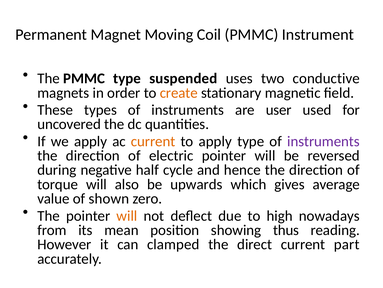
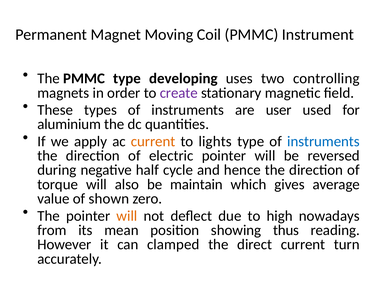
suspended: suspended -> developing
conductive: conductive -> controlling
create colour: orange -> purple
uncovered: uncovered -> aluminium
to apply: apply -> lights
instruments at (323, 141) colour: purple -> blue
upwards: upwards -> maintain
part: part -> turn
